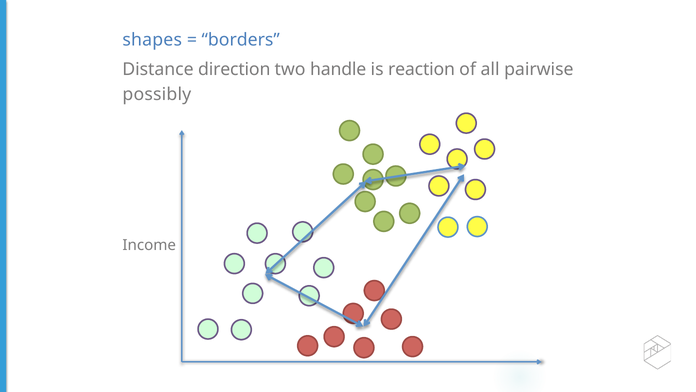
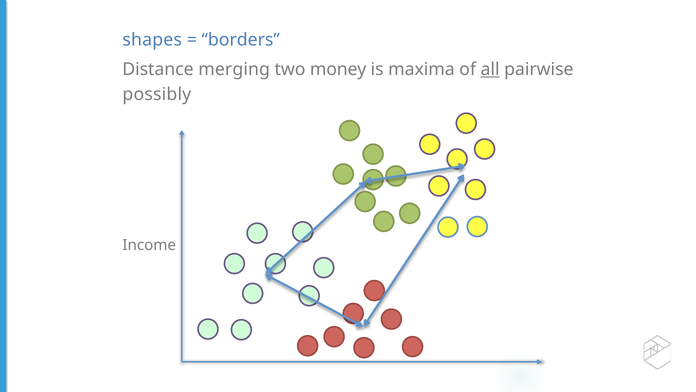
direction: direction -> merging
handle: handle -> money
reaction: reaction -> maxima
all underline: none -> present
